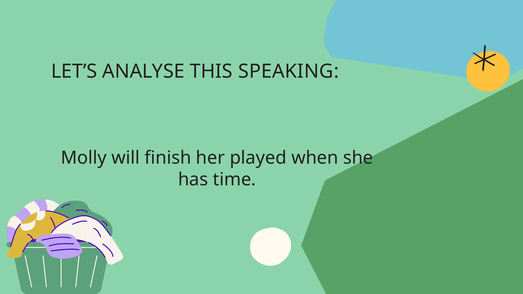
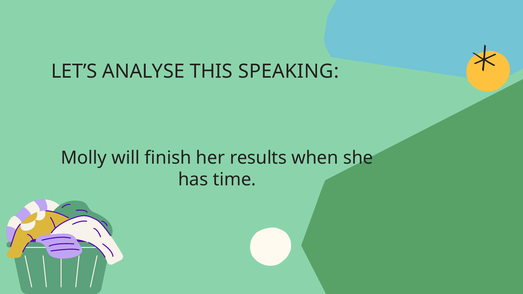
played: played -> results
